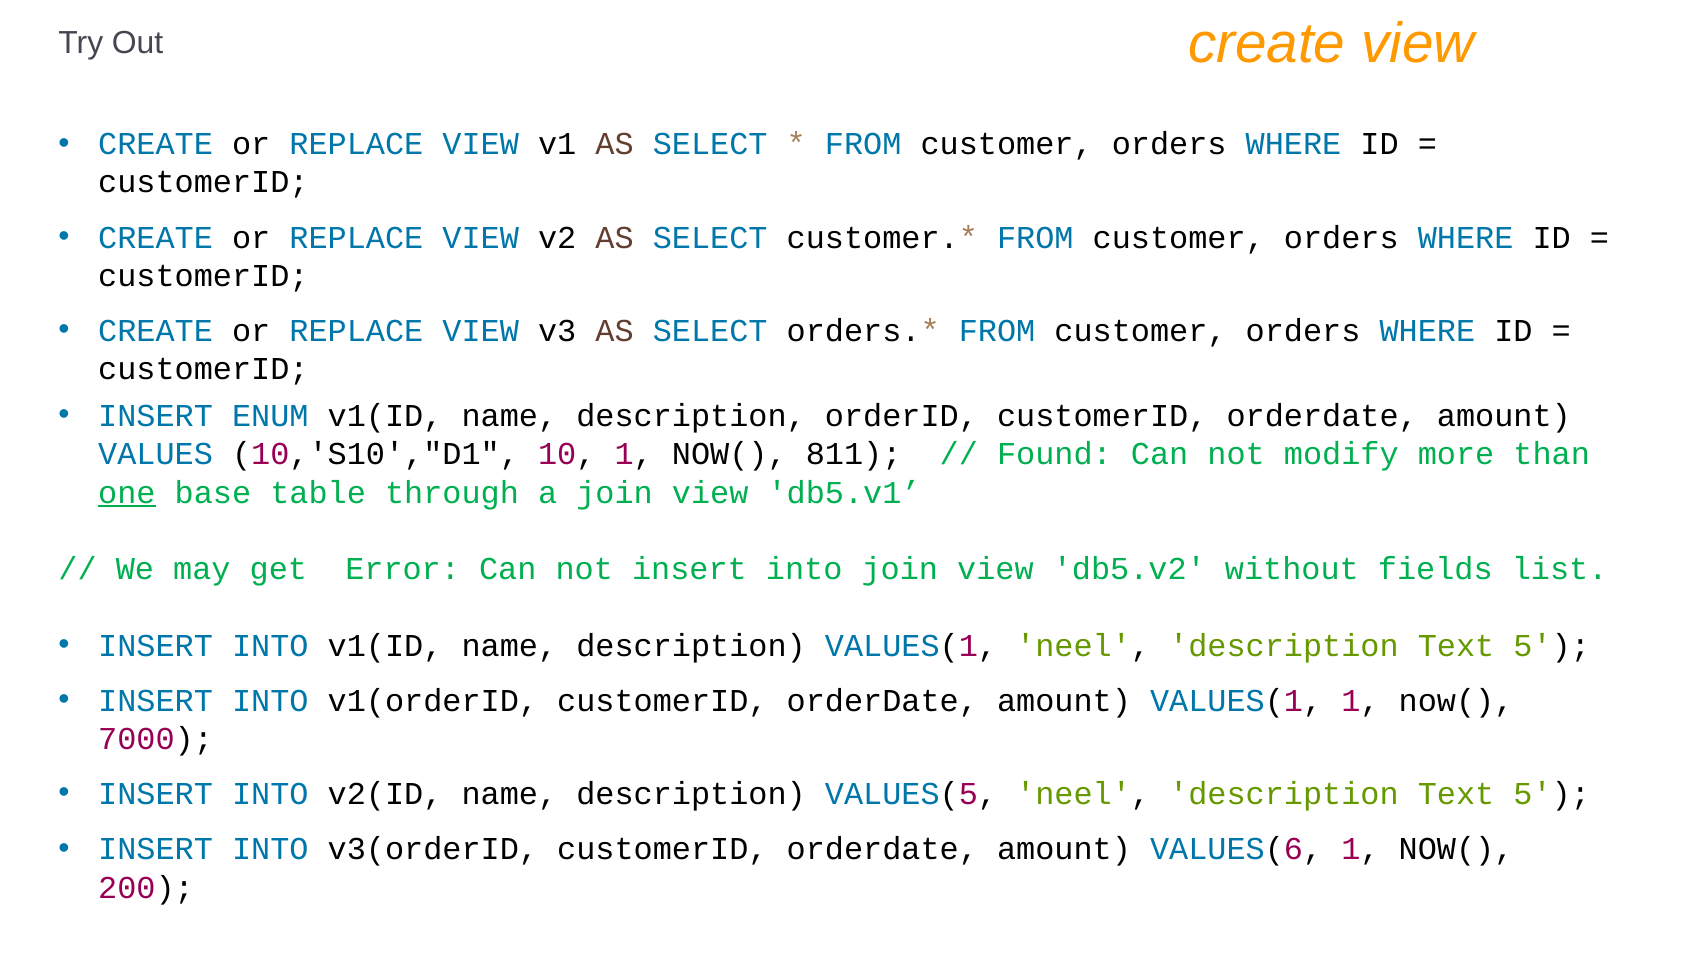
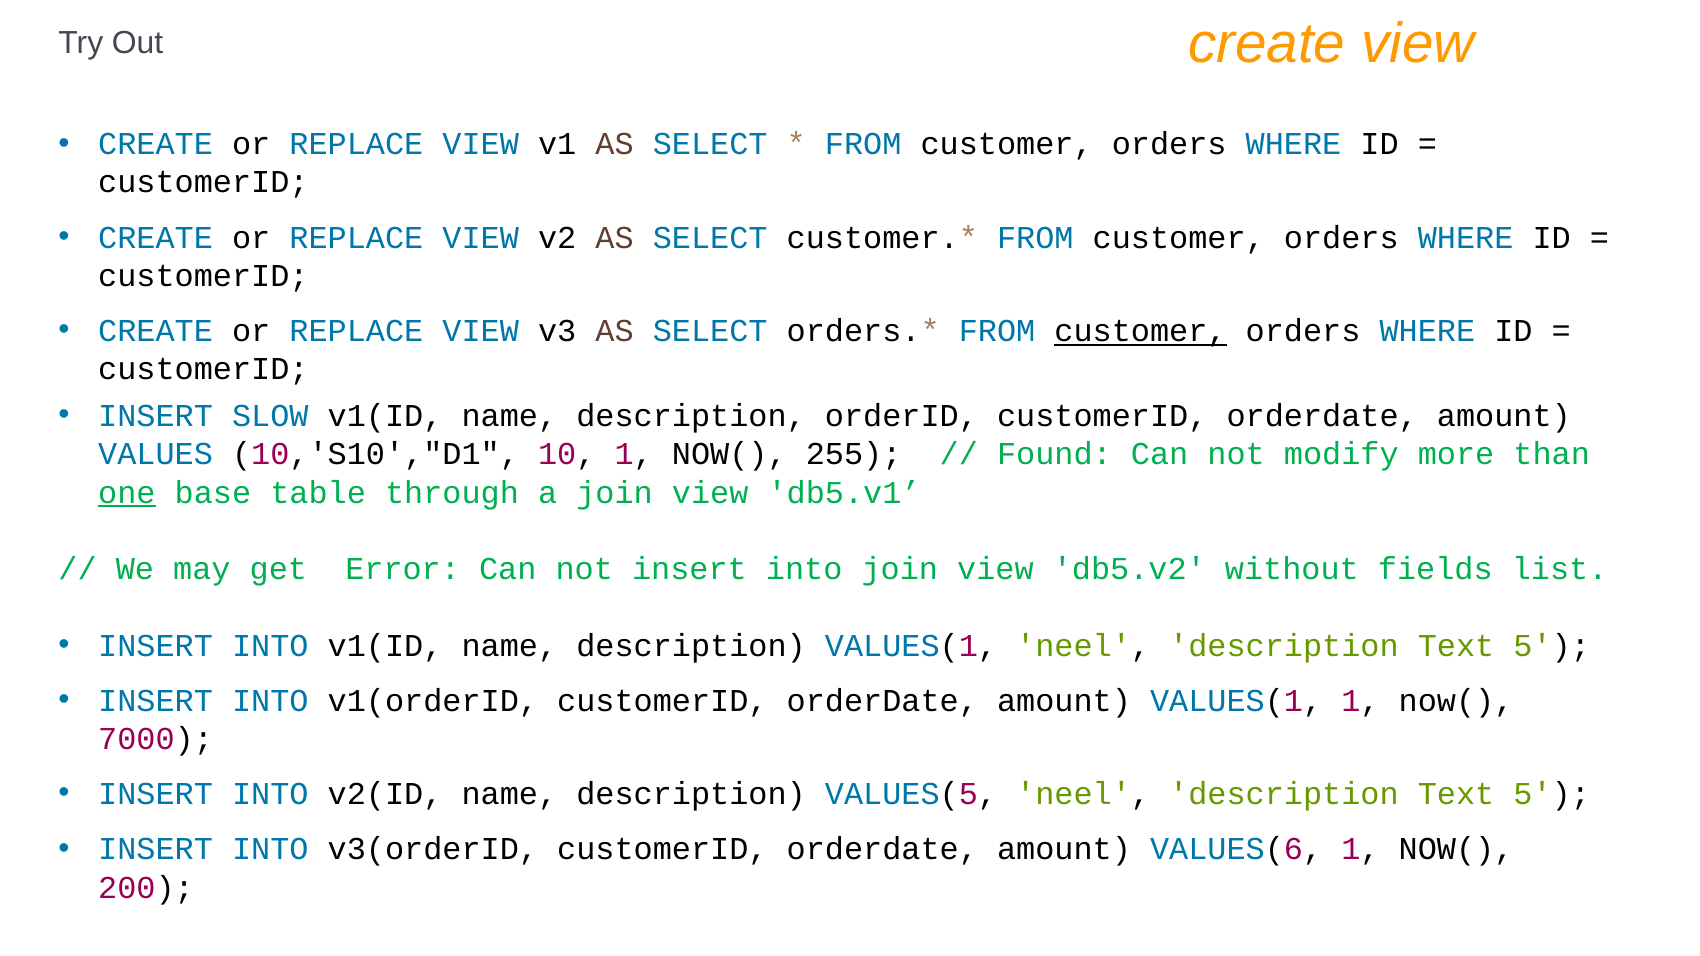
customer at (1140, 331) underline: none -> present
ENUM: ENUM -> SLOW
811: 811 -> 255
